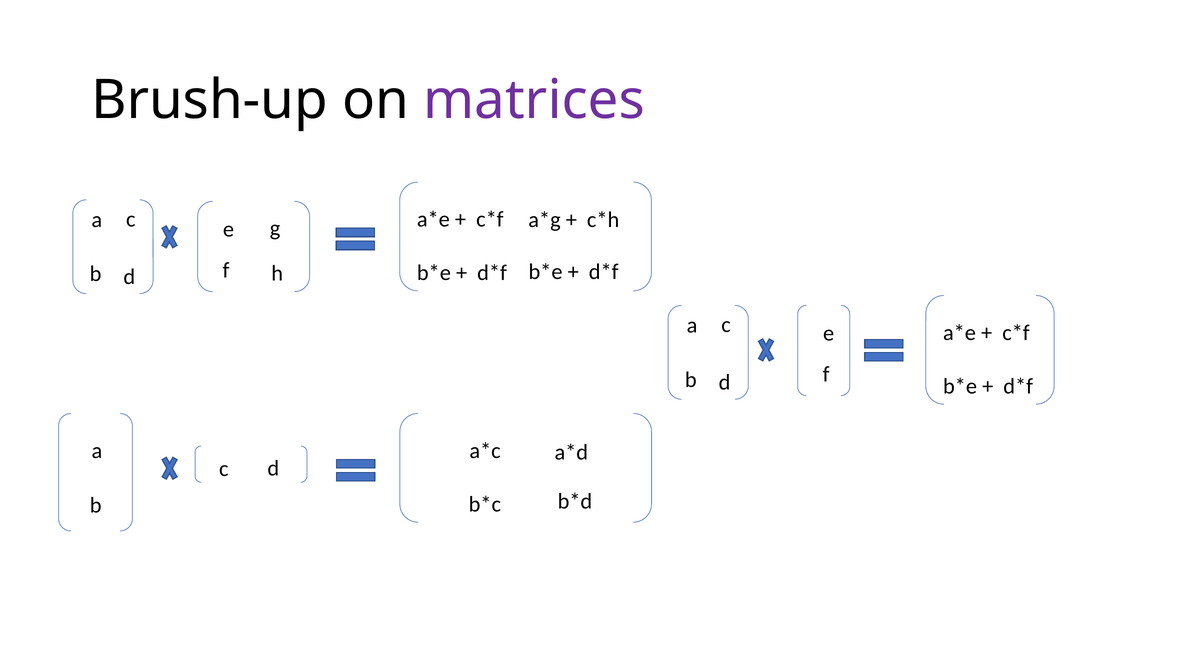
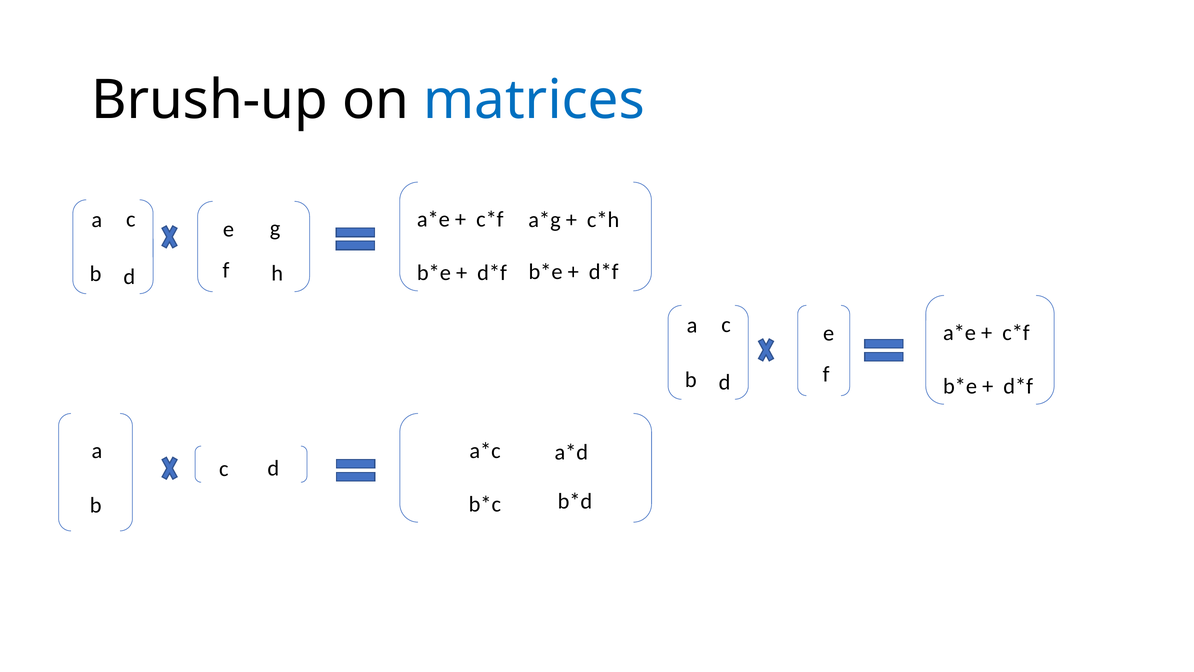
matrices colour: purple -> blue
